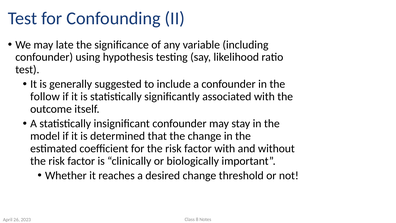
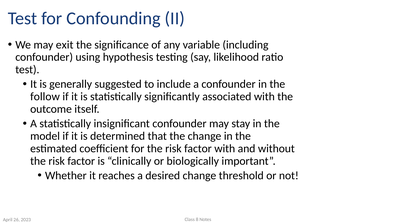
late: late -> exit
